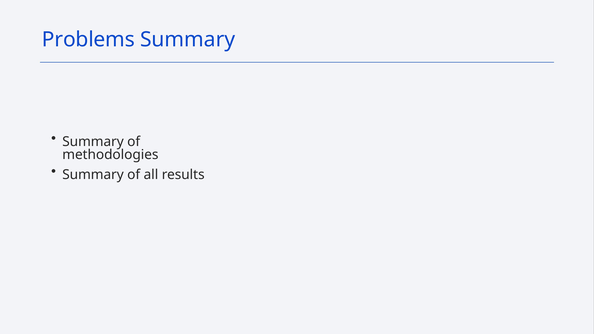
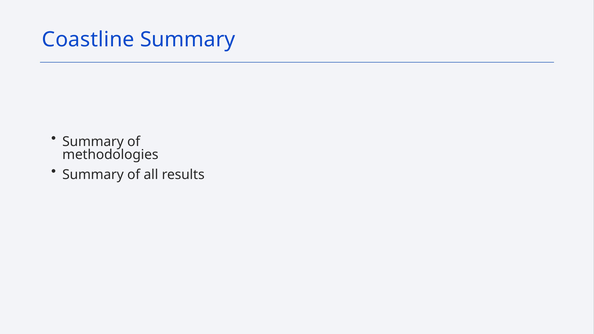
Problems: Problems -> Coastline
